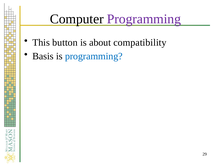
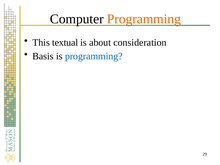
Programming at (144, 19) colour: purple -> orange
button: button -> textual
compatibility: compatibility -> consideration
